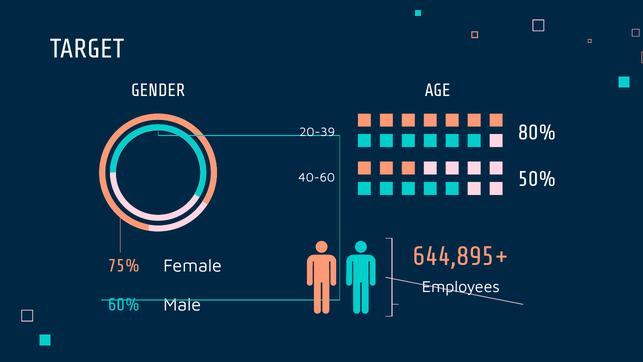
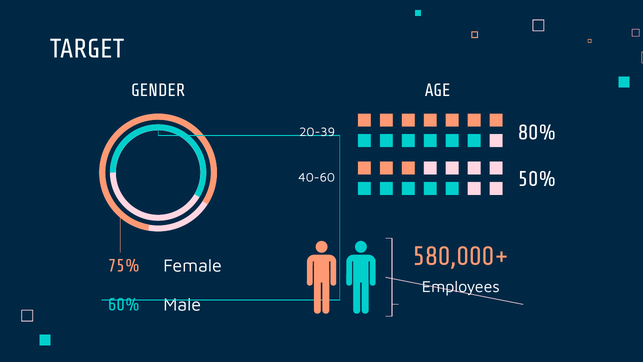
644,895+: 644,895+ -> 580,000+
